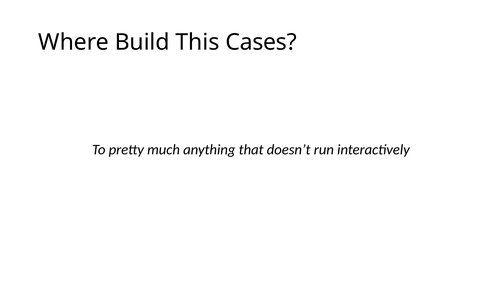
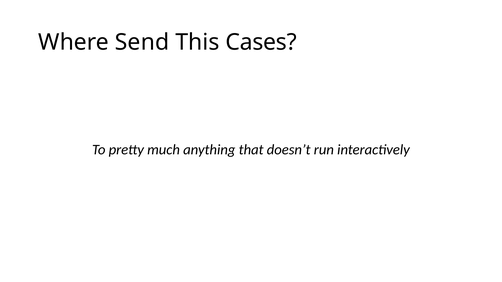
Build: Build -> Send
